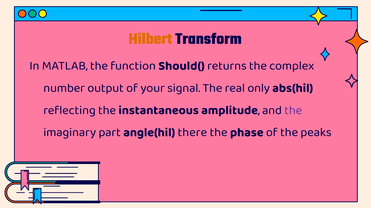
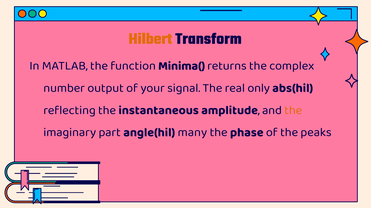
Should(: Should( -> Minima(
the at (293, 110) colour: purple -> orange
there: there -> many
